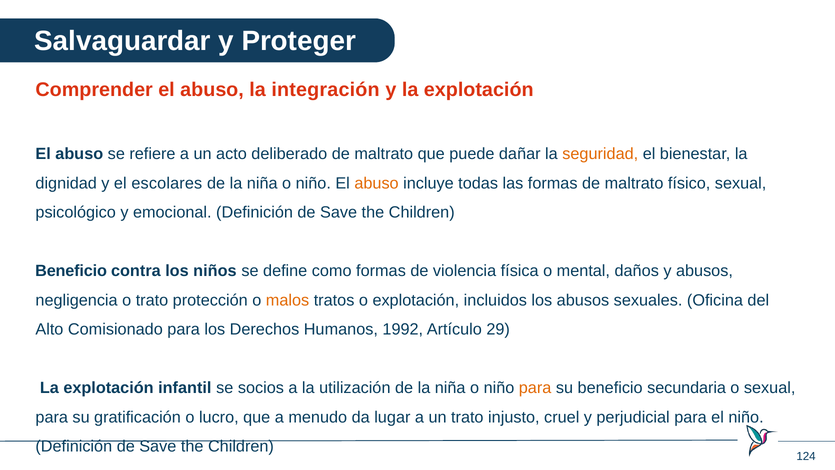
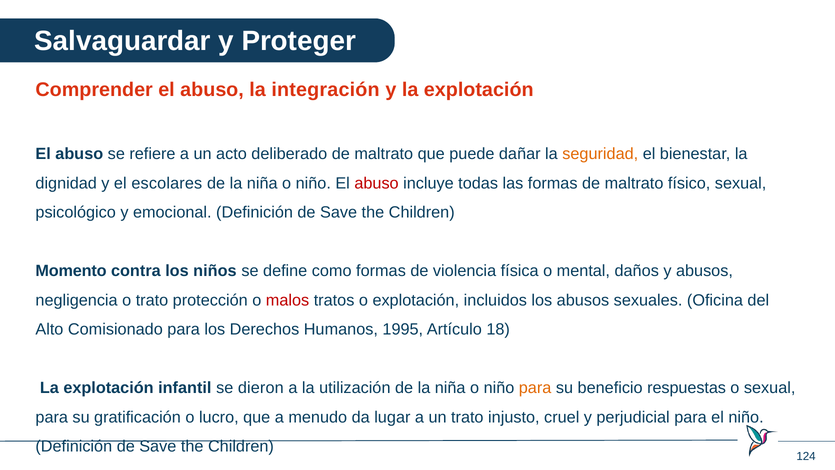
abuso at (377, 183) colour: orange -> red
Beneficio at (71, 271): Beneficio -> Momento
malos colour: orange -> red
1992: 1992 -> 1995
29: 29 -> 18
socios: socios -> dieron
secundaria: secundaria -> respuestas
